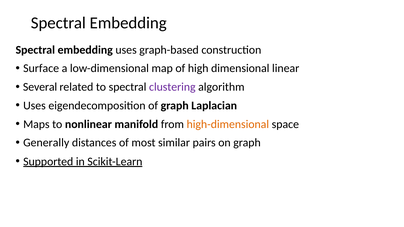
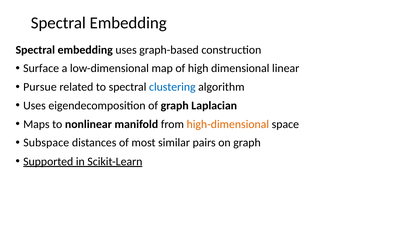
Several: Several -> Pursue
clustering colour: purple -> blue
Generally: Generally -> Subspace
